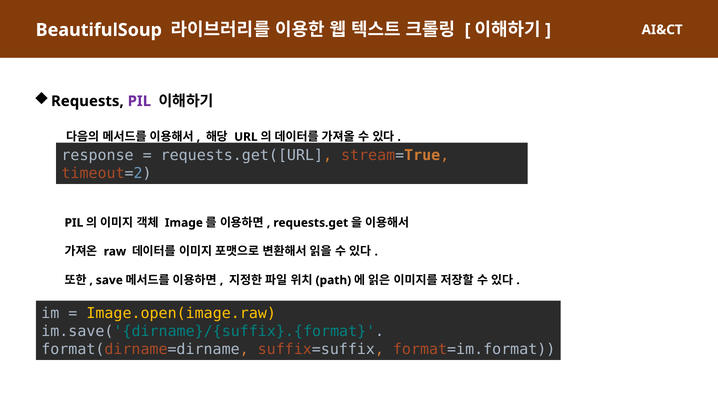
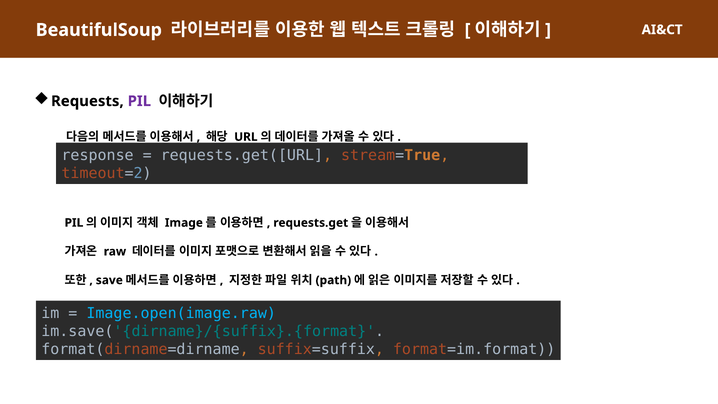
Image.open(image.raw colour: yellow -> light blue
